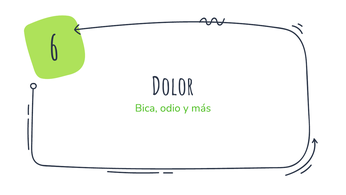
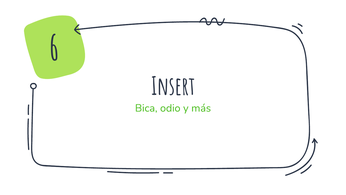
Dolor: Dolor -> Insert
